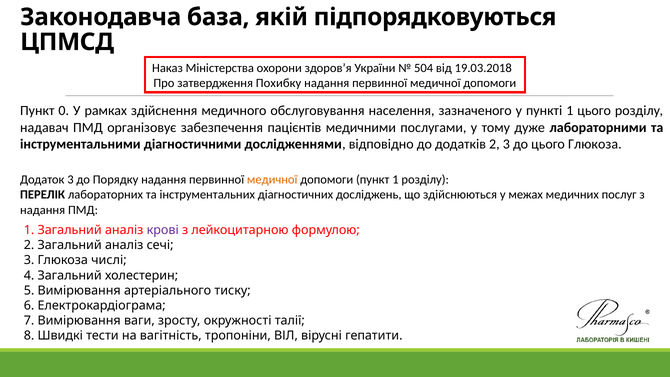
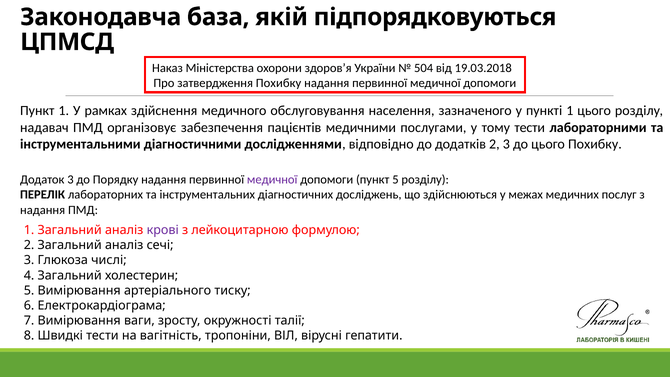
Пункт 0: 0 -> 1
тому дуже: дуже -> тести
цього Глюкоза: Глюкоза -> Похибку
медичної at (272, 180) colour: orange -> purple
пункт 1: 1 -> 5
